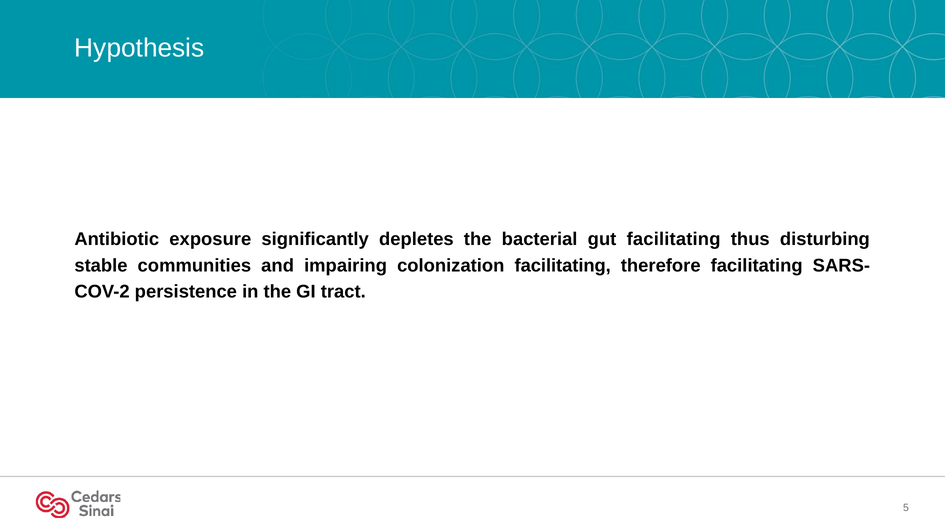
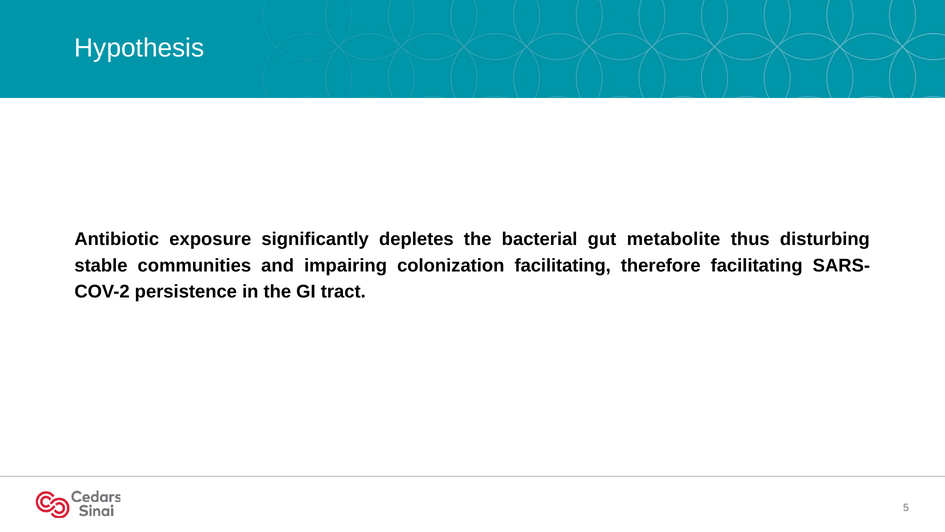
gut facilitating: facilitating -> metabolite
